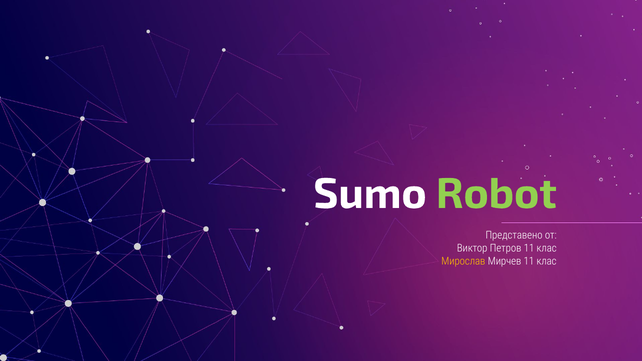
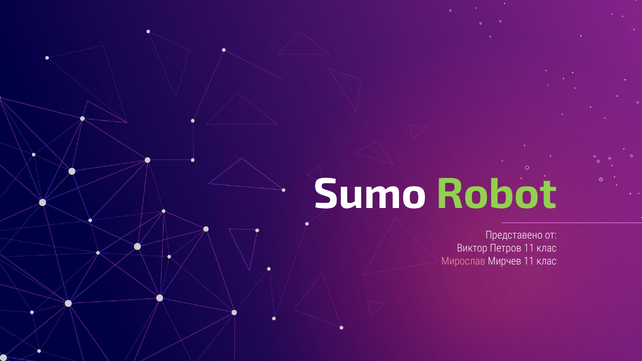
Мирослав colour: yellow -> pink
